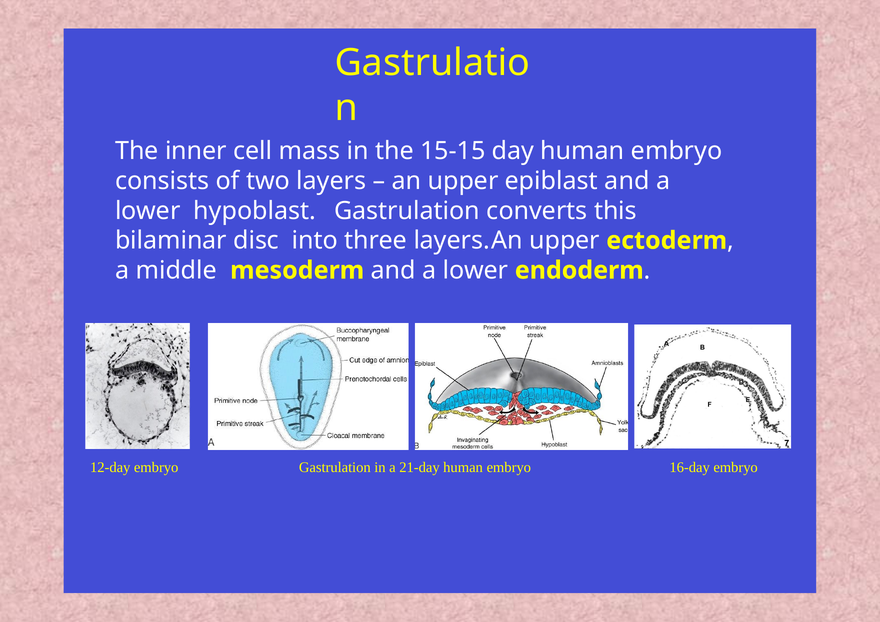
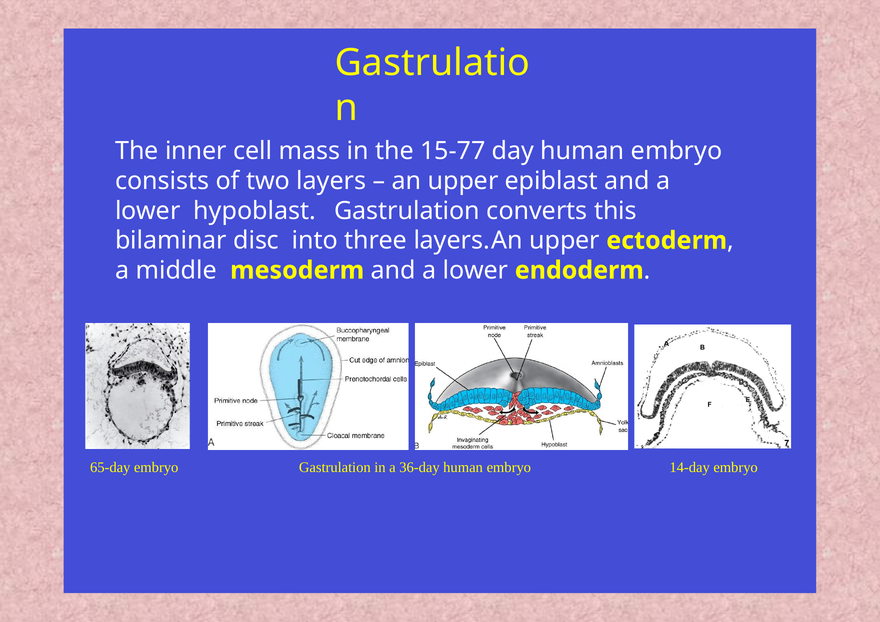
15-15: 15-15 -> 15-77
12-day: 12-day -> 65-day
21-day: 21-day -> 36-day
16-day: 16-day -> 14-day
